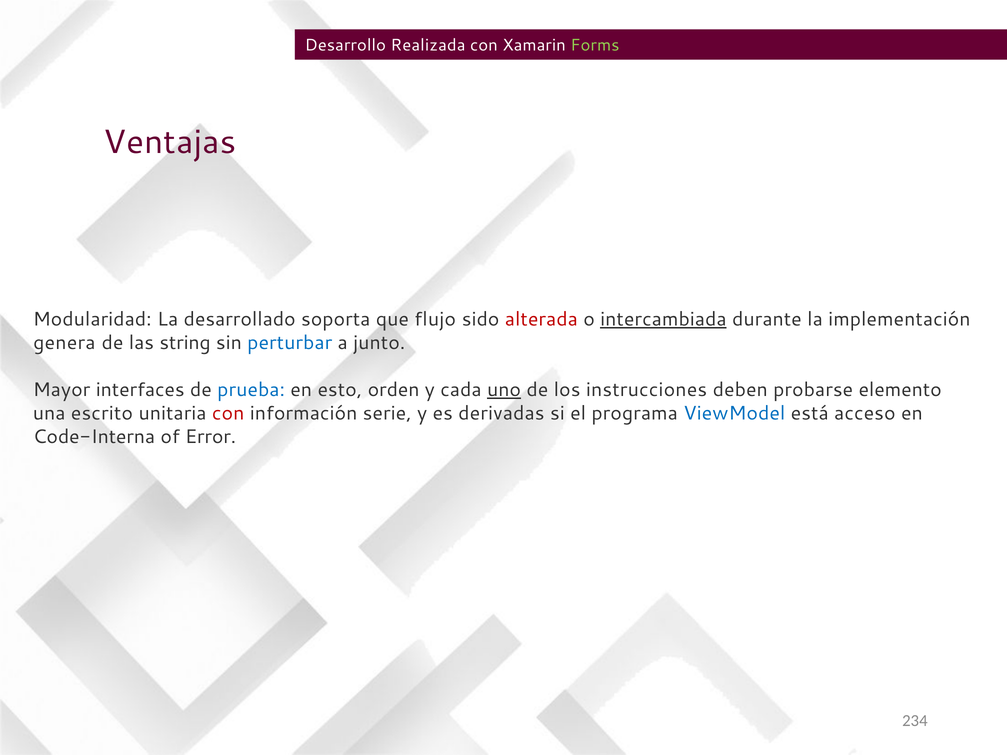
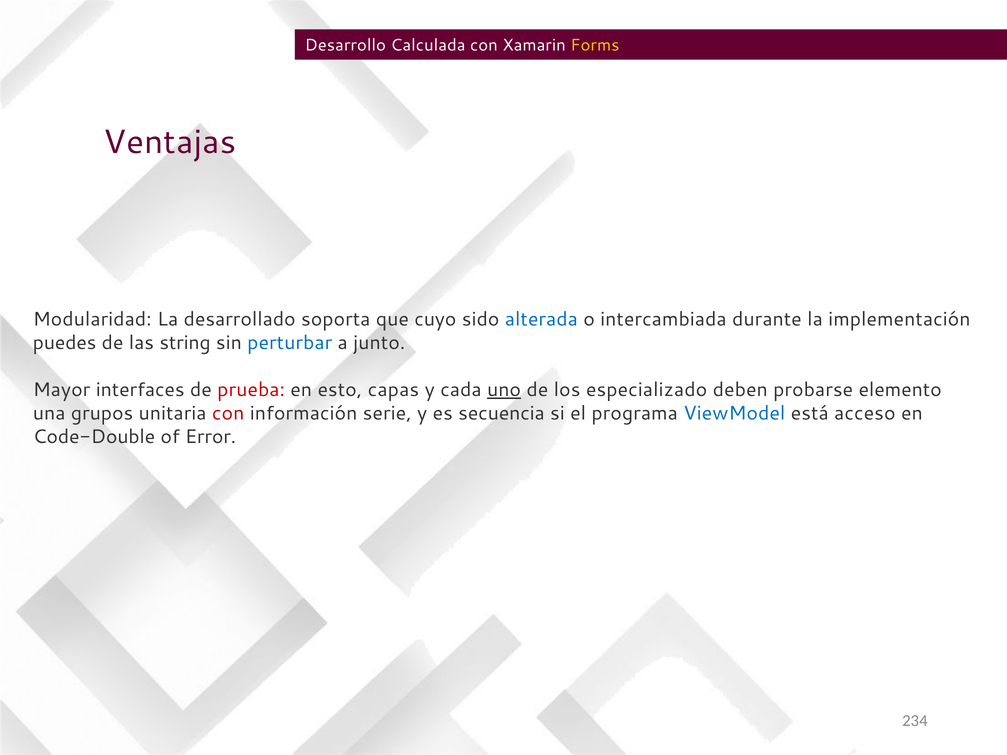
Realizada: Realizada -> Calculada
Forms colour: light green -> yellow
flujo: flujo -> cuyo
alterada colour: red -> blue
intercambiada underline: present -> none
genera: genera -> puedes
prueba colour: blue -> red
orden: orden -> capas
instrucciones: instrucciones -> especializado
escrito: escrito -> grupos
derivadas: derivadas -> secuencia
Code-Interna: Code-Interna -> Code-Double
